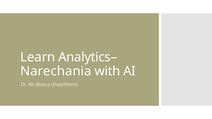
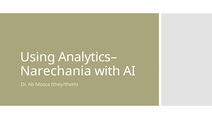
Learn: Learn -> Using
